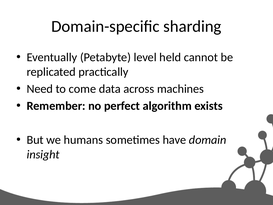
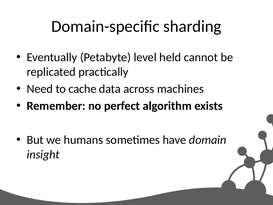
come: come -> cache
